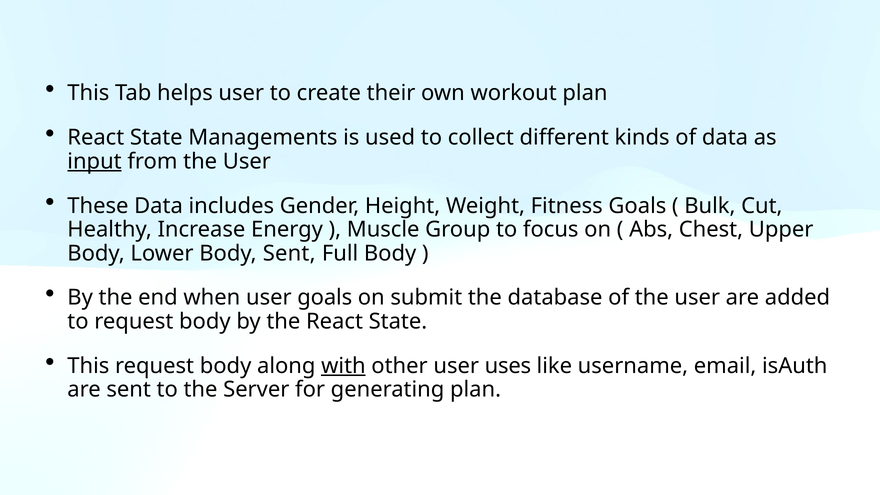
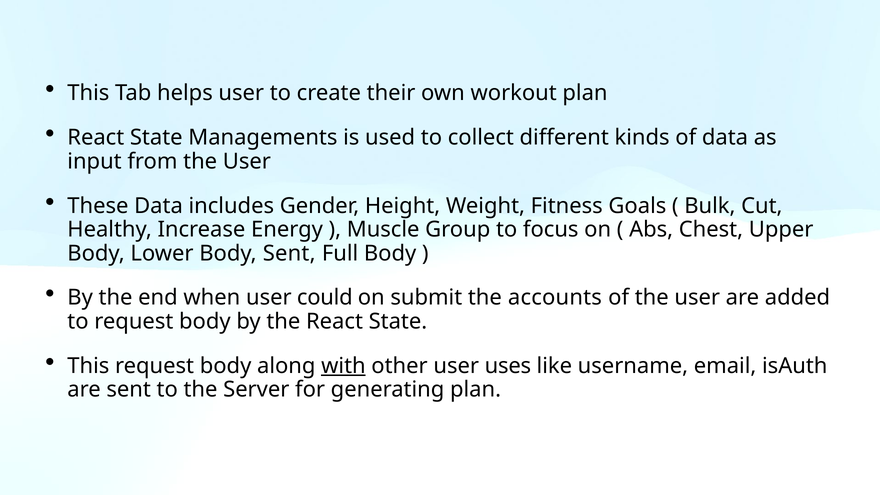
input underline: present -> none
user goals: goals -> could
database: database -> accounts
